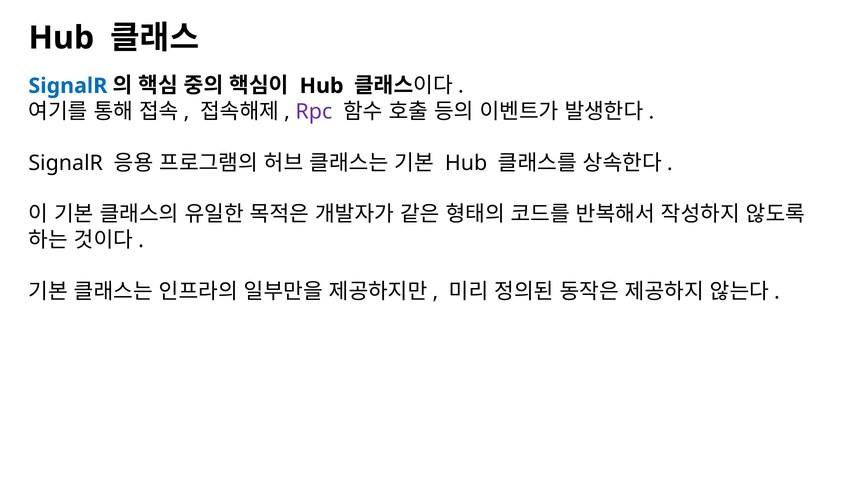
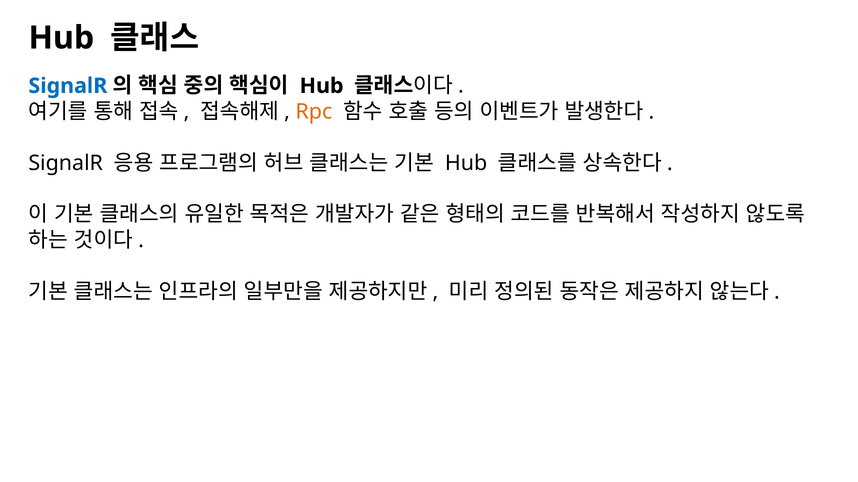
Rpc colour: purple -> orange
